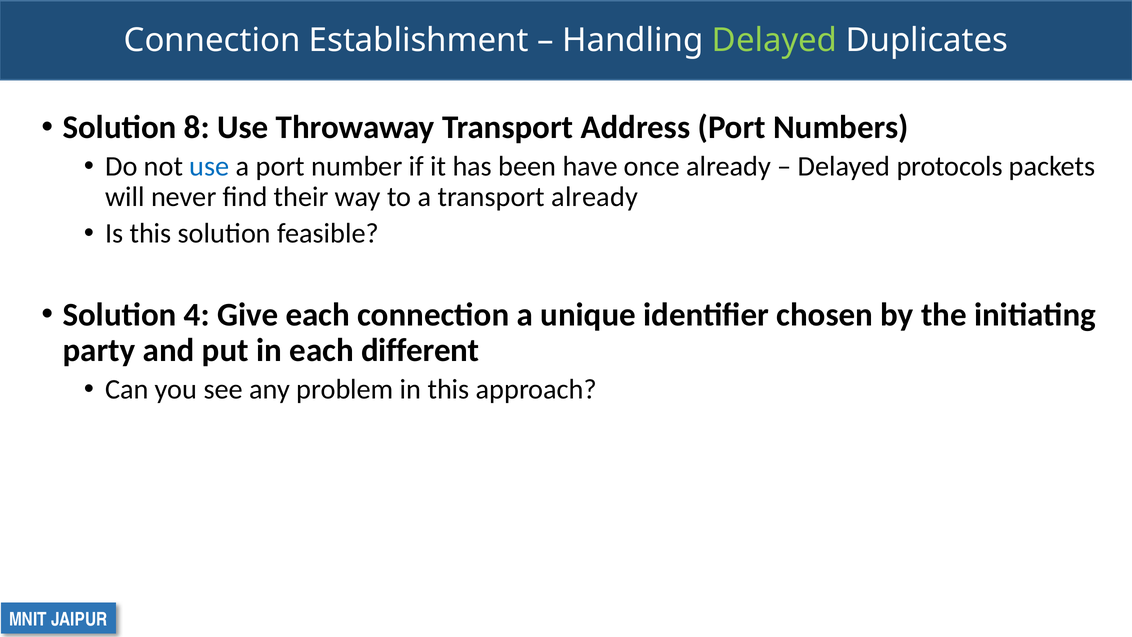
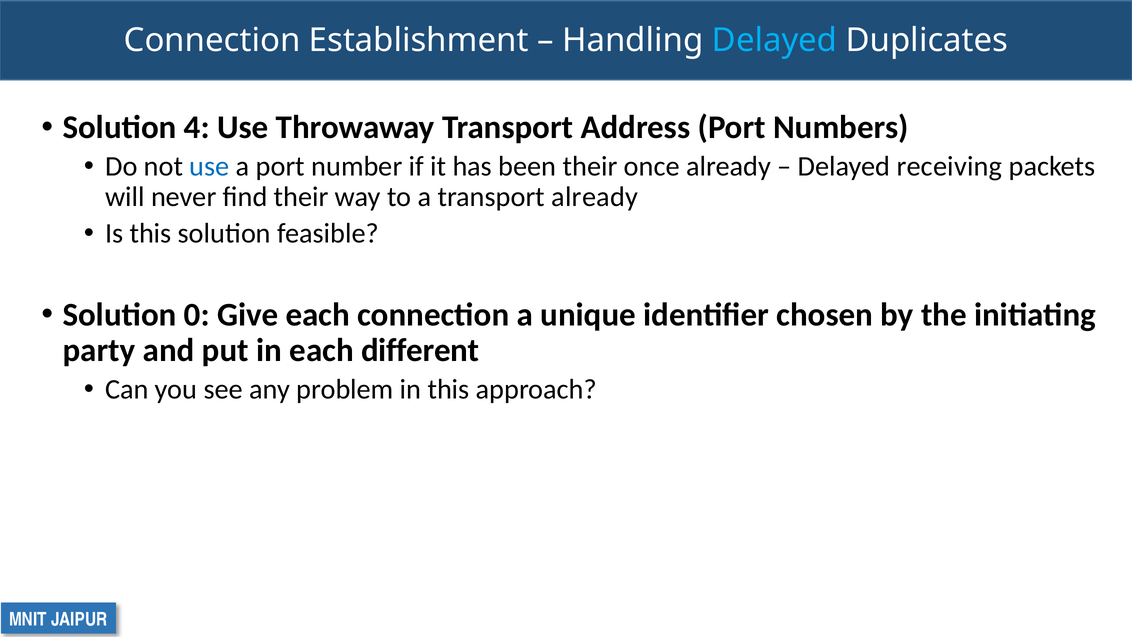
Delayed at (775, 40) colour: light green -> light blue
8: 8 -> 4
been have: have -> their
protocols: protocols -> receiving
4: 4 -> 0
